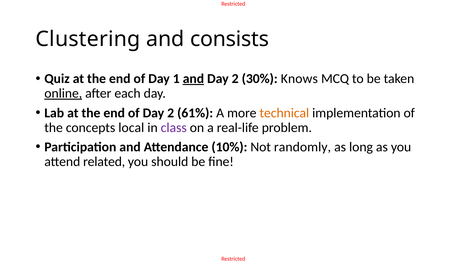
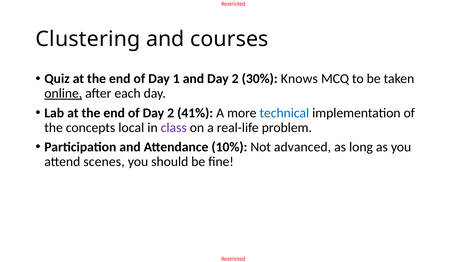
consists: consists -> courses
and at (193, 79) underline: present -> none
61%: 61% -> 41%
technical colour: orange -> blue
randomly: randomly -> advanced
related: related -> scenes
